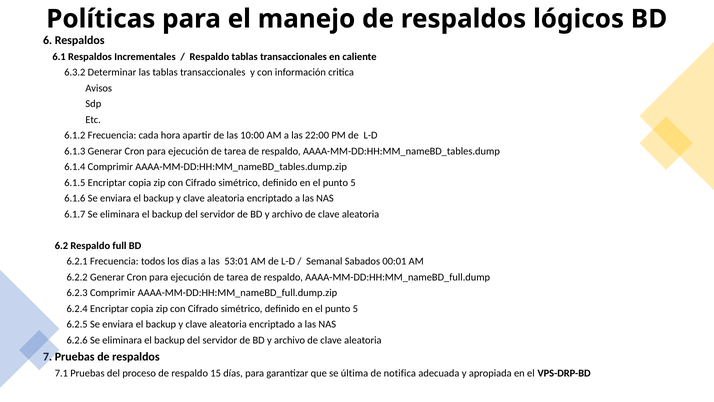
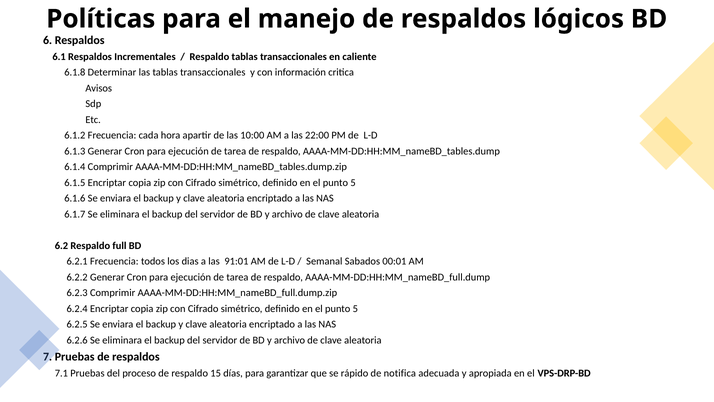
6.3.2: 6.3.2 -> 6.1.8
53:01: 53:01 -> 91:01
última: última -> rápido
